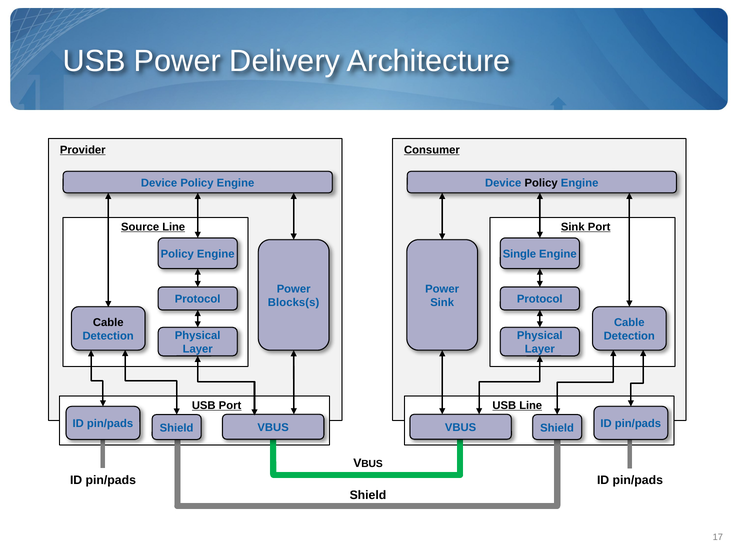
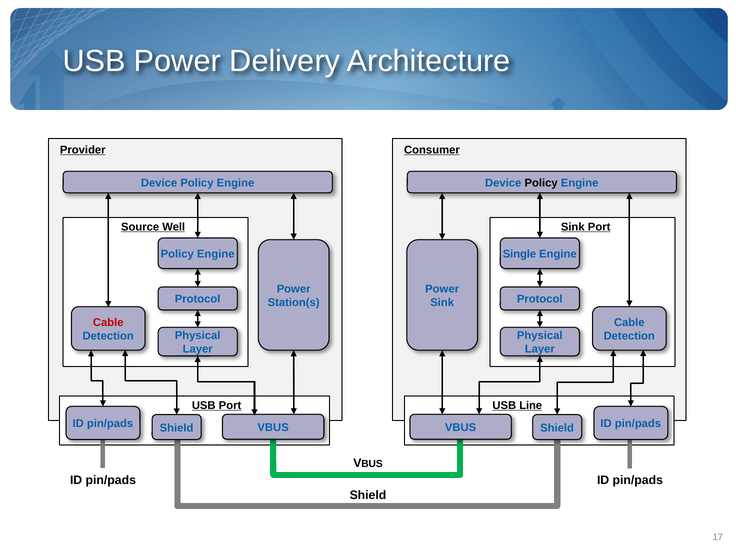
Source Line: Line -> Well
Blocks(s: Blocks(s -> Station(s
Cable at (108, 322) colour: black -> red
